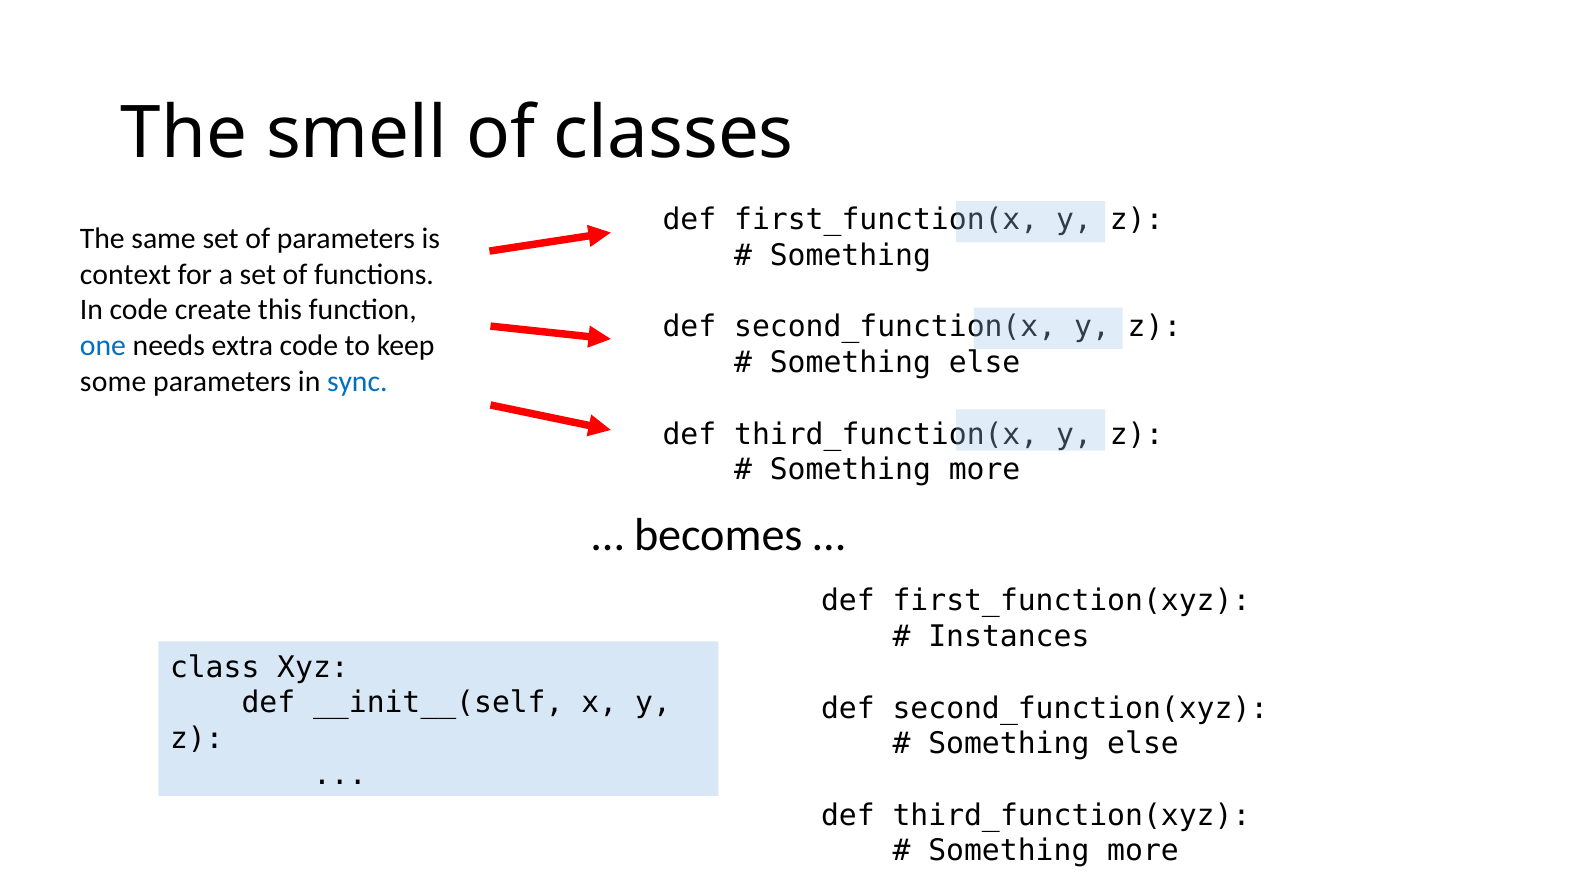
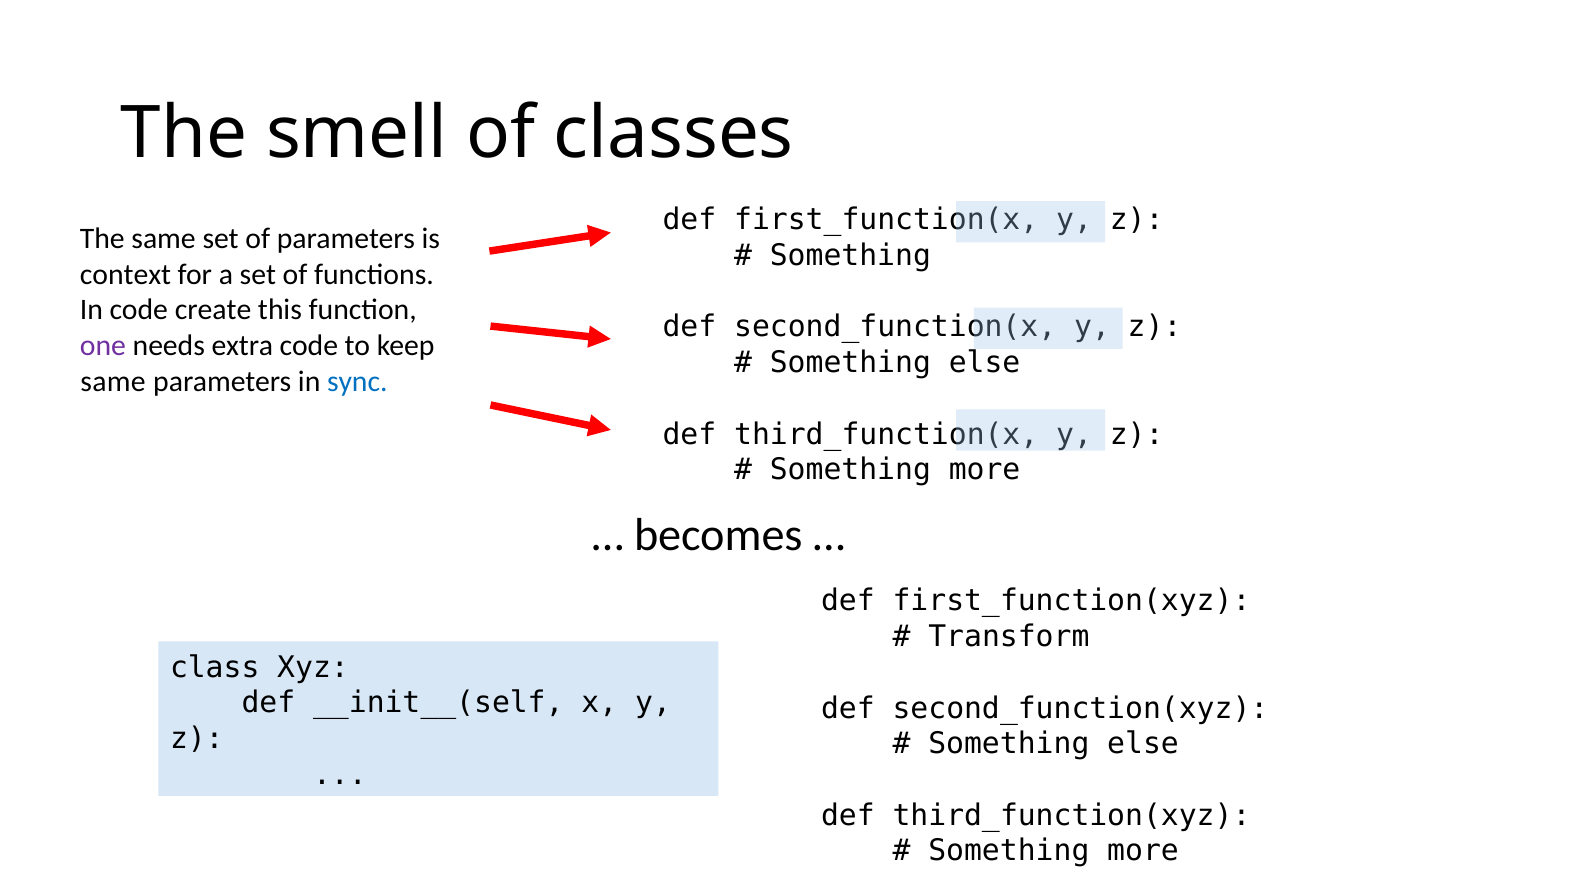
one colour: blue -> purple
some at (113, 381): some -> same
Instances: Instances -> Transform
